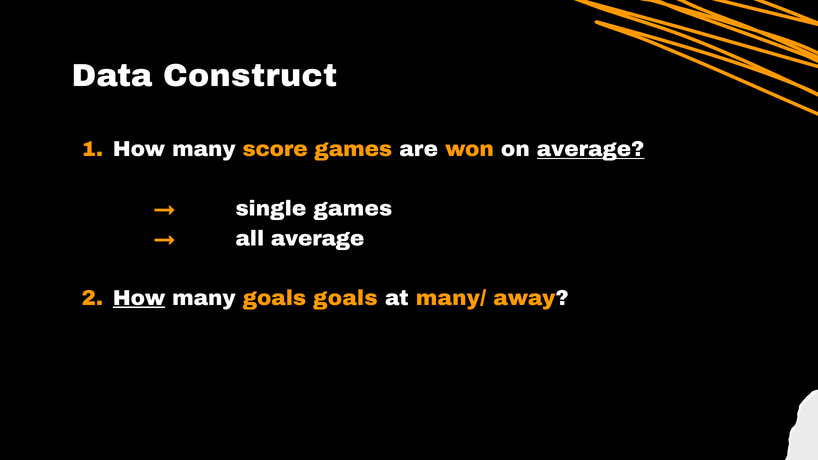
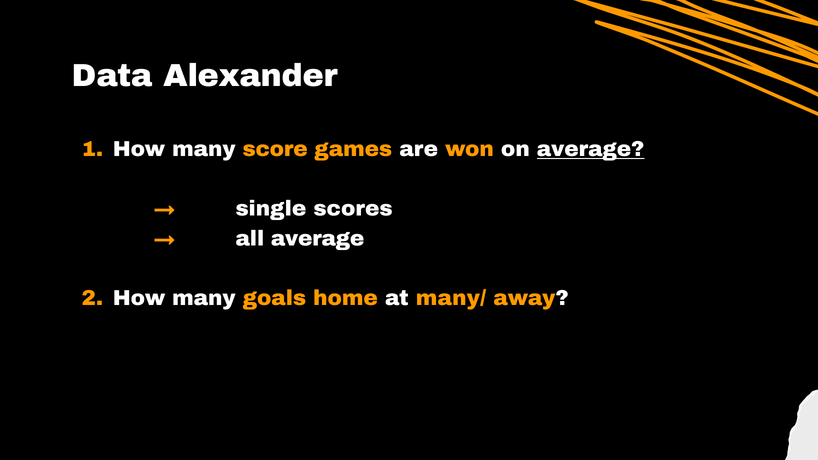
Construct: Construct -> Alexander
single games: games -> scores
How at (139, 298) underline: present -> none
goals goals: goals -> home
